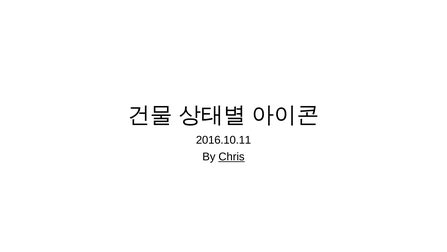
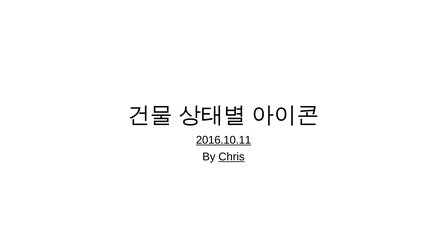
2016.10.11 underline: none -> present
